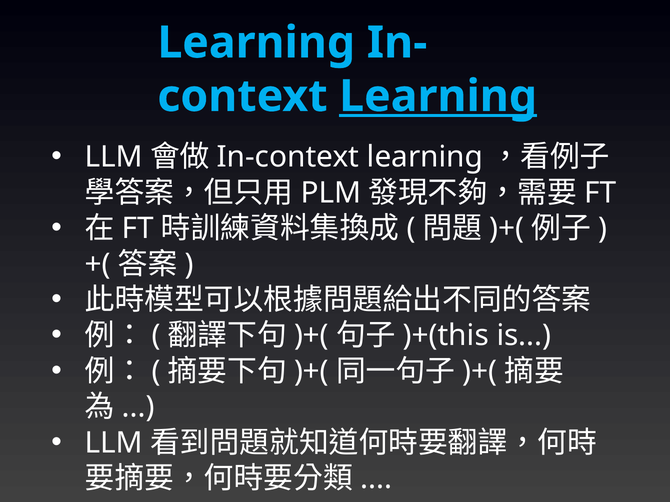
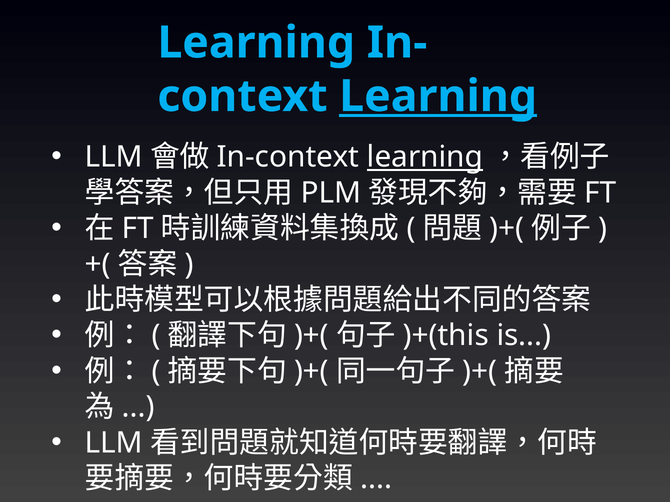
learning at (425, 157) underline: none -> present
